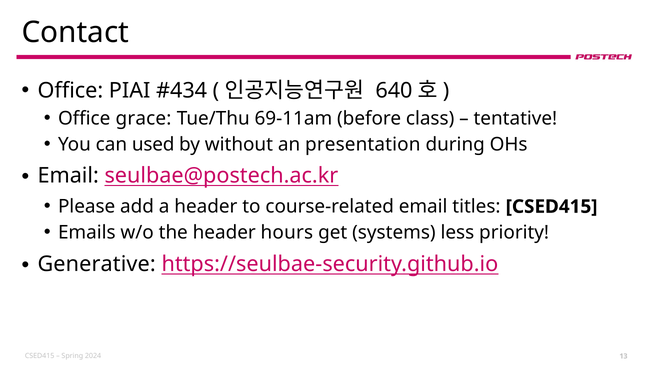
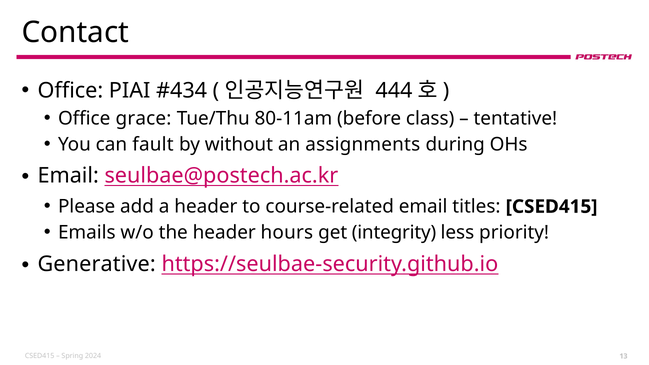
640: 640 -> 444
69-11am: 69-11am -> 80-11am
used: used -> fault
presentation: presentation -> assignments
systems: systems -> integrity
